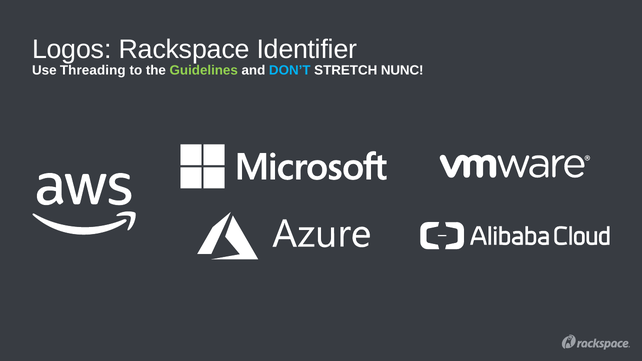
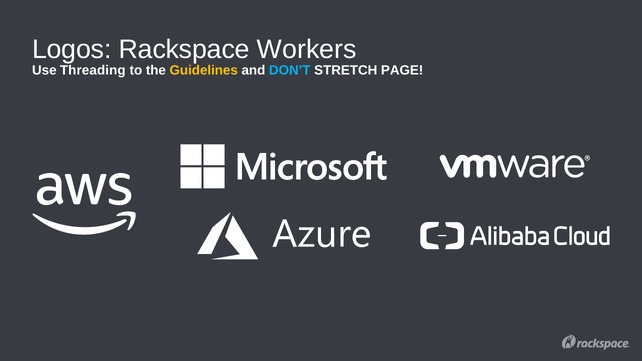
Identifier: Identifier -> Workers
Guidelines colour: light green -> yellow
NUNC: NUNC -> PAGE
